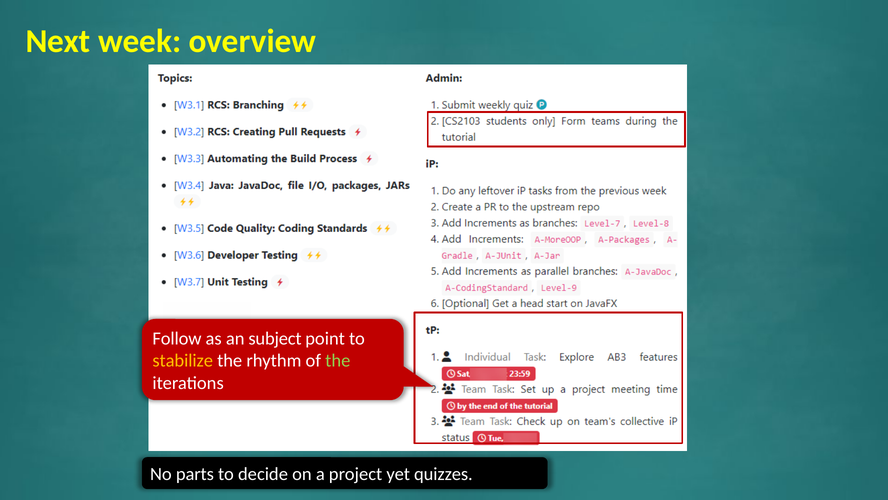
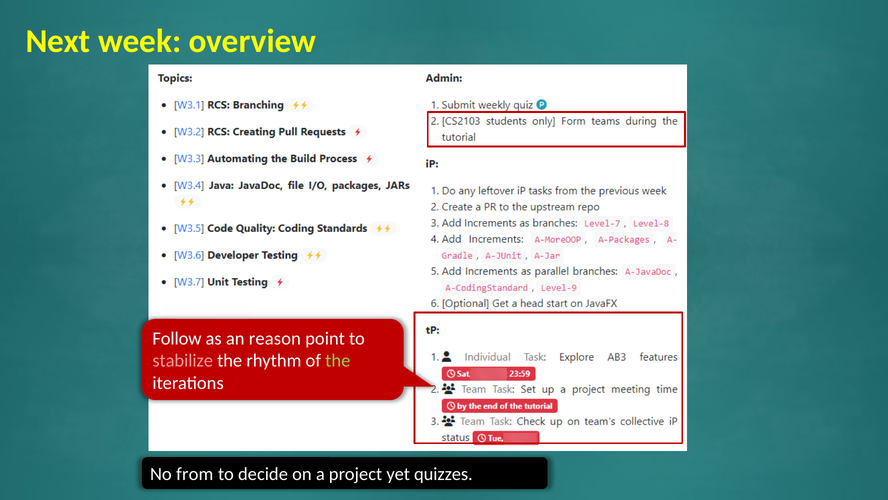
subject: subject -> reason
stabilize colour: yellow -> pink
parts: parts -> from
